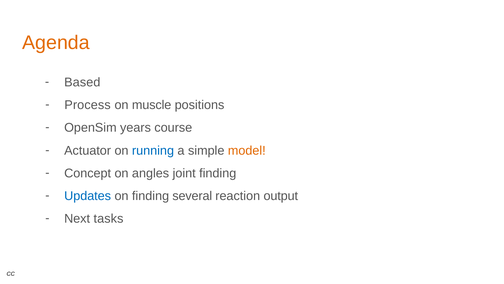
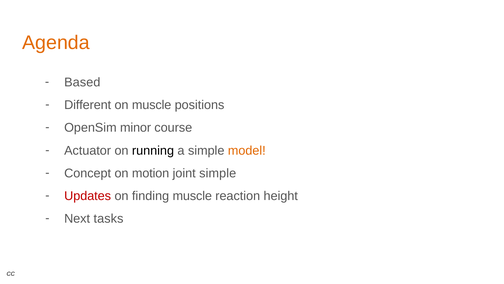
Process: Process -> Different
years: years -> minor
running colour: blue -> black
angles: angles -> motion
joint finding: finding -> simple
Updates colour: blue -> red
finding several: several -> muscle
output: output -> height
